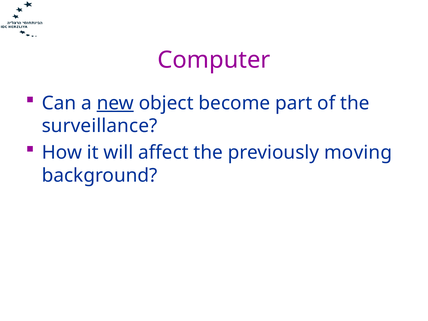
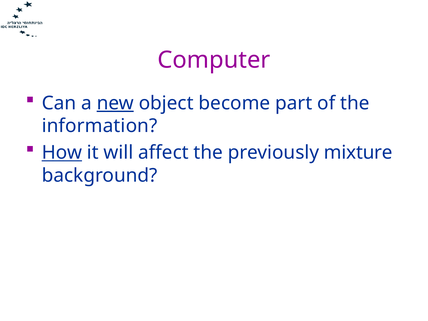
surveillance: surveillance -> information
How underline: none -> present
moving: moving -> mixture
